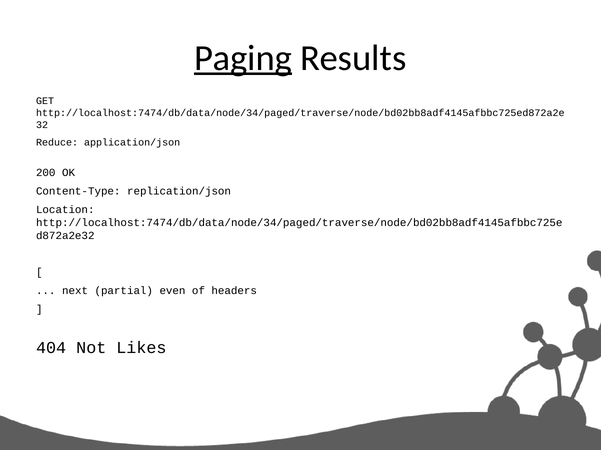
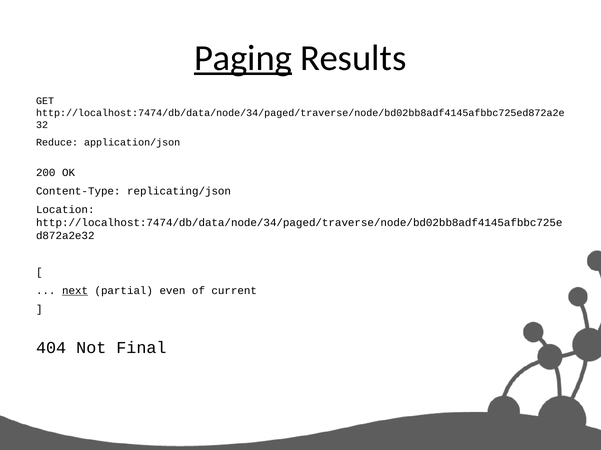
replication/json: replication/json -> replicating/json
next underline: none -> present
headers: headers -> current
Likes: Likes -> Final
